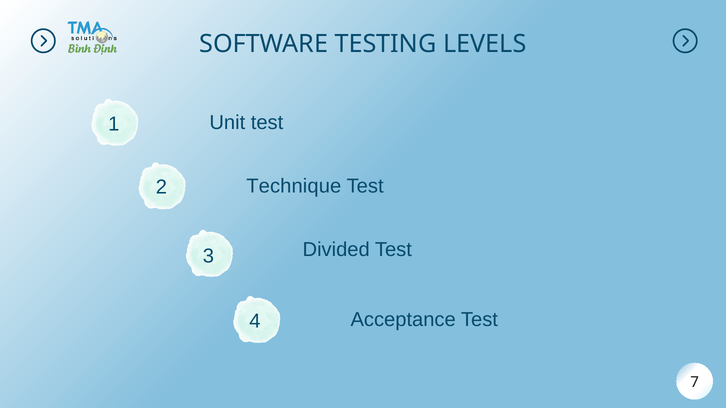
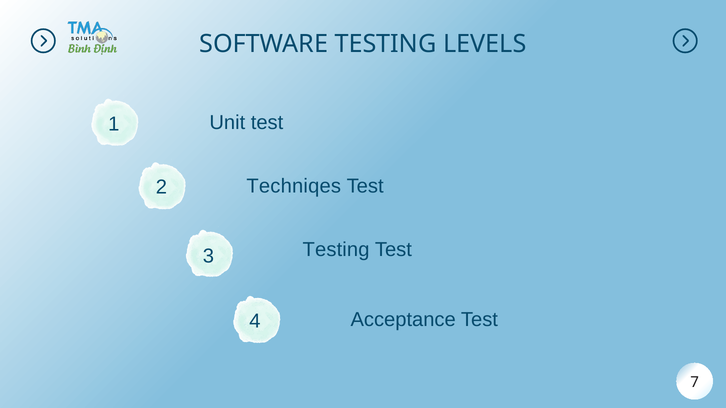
Technique: Technique -> Techniqes
Divided at (336, 250): Divided -> Testing
